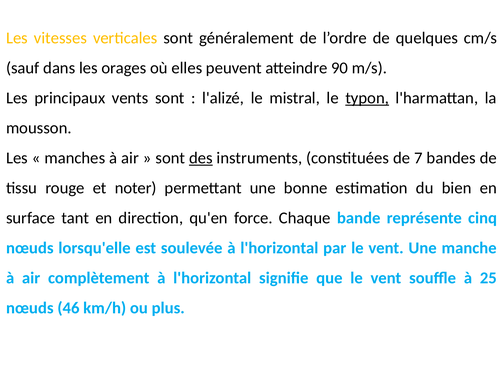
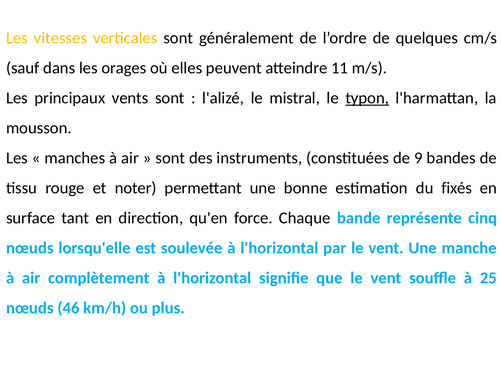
90: 90 -> 11
des underline: present -> none
7: 7 -> 9
bien: bien -> fixés
